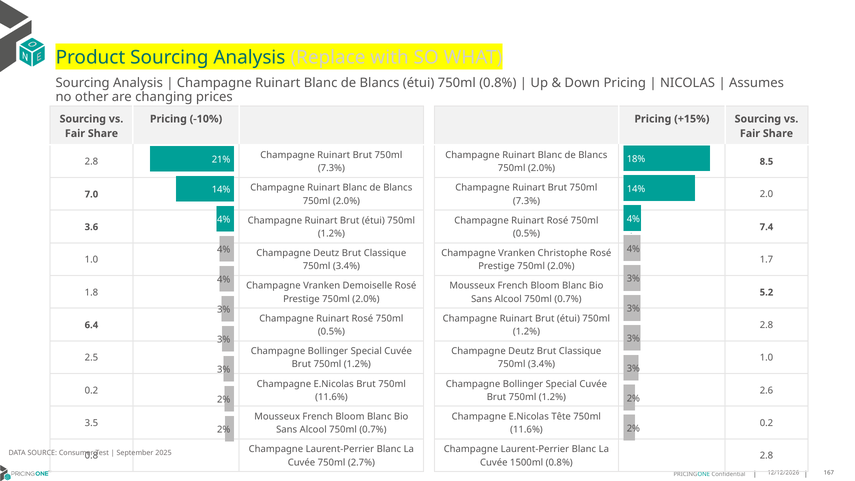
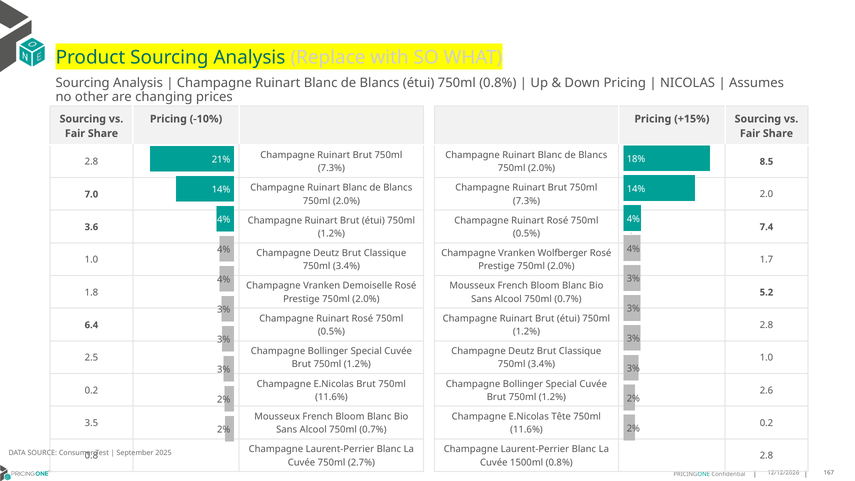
Christophe: Christophe -> Wolfberger
